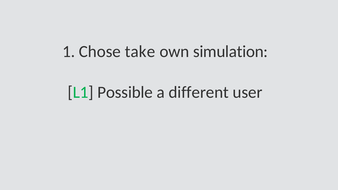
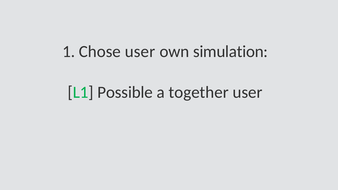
Chose take: take -> user
different: different -> together
